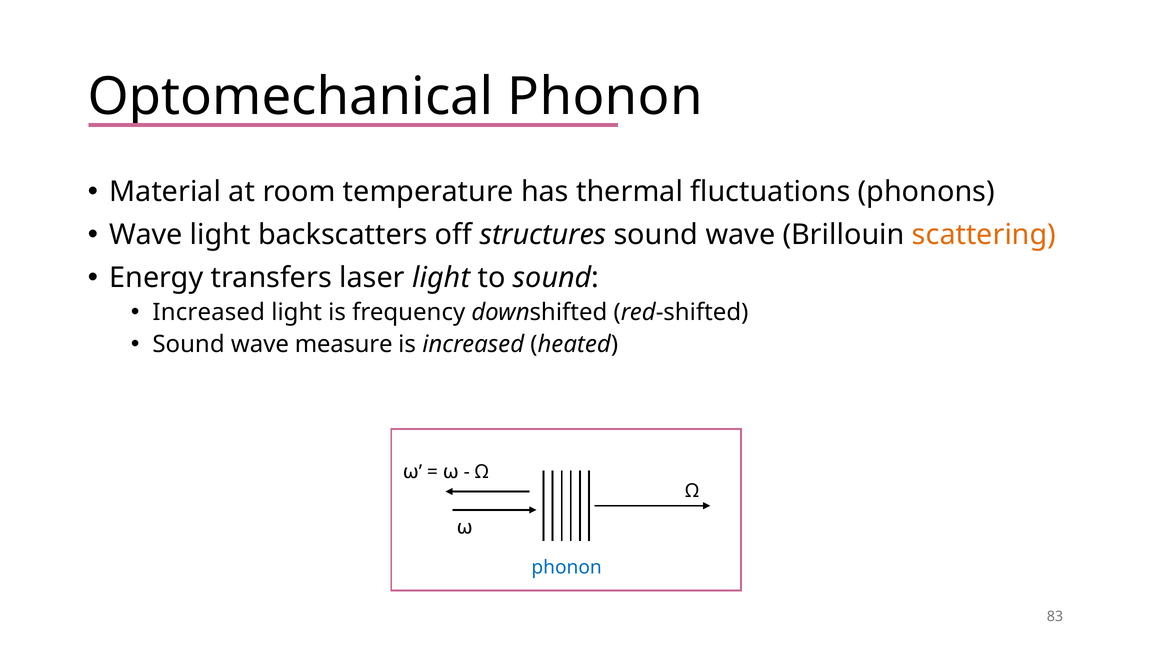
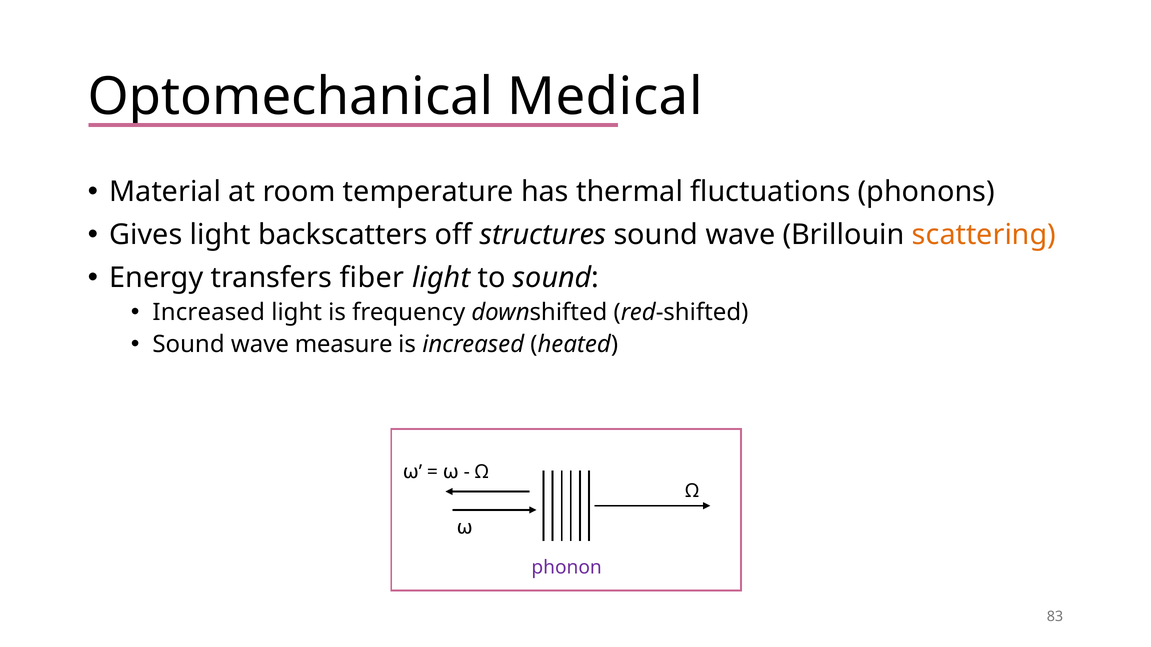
Phonon at (605, 97): Phonon -> Medical
Wave at (146, 235): Wave -> Gives
laser: laser -> fiber
phonon at (567, 568) colour: blue -> purple
